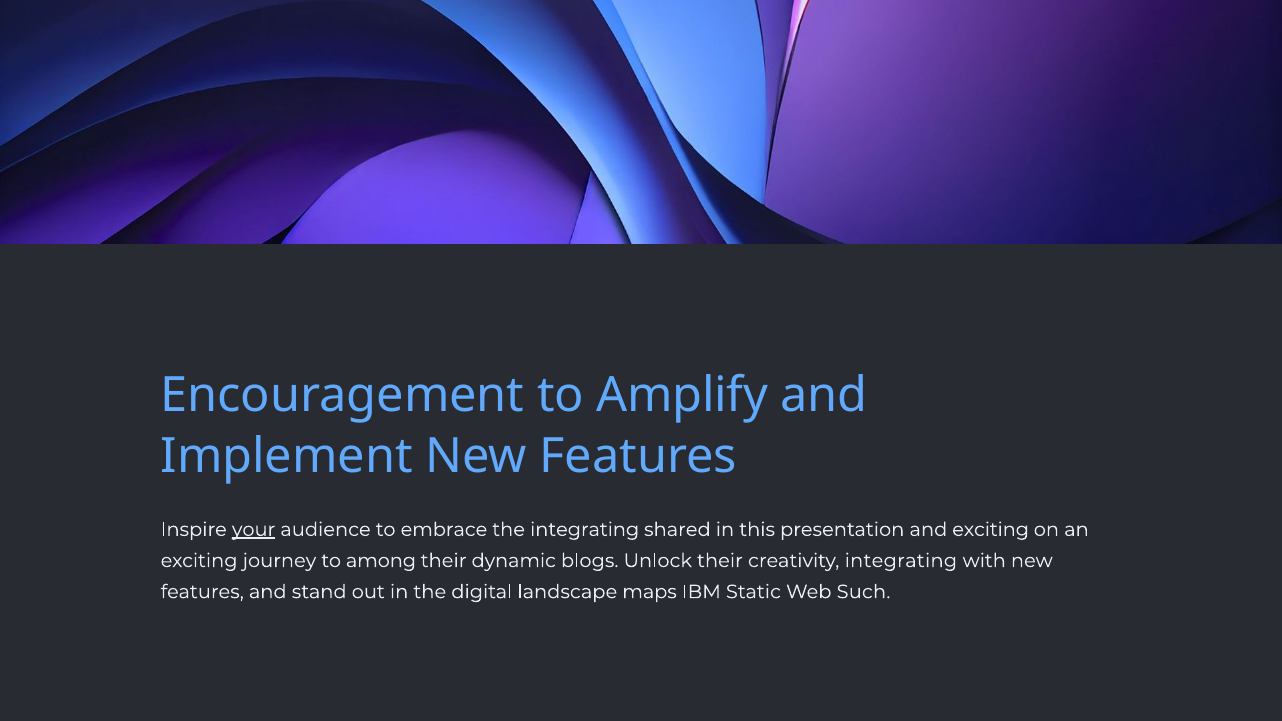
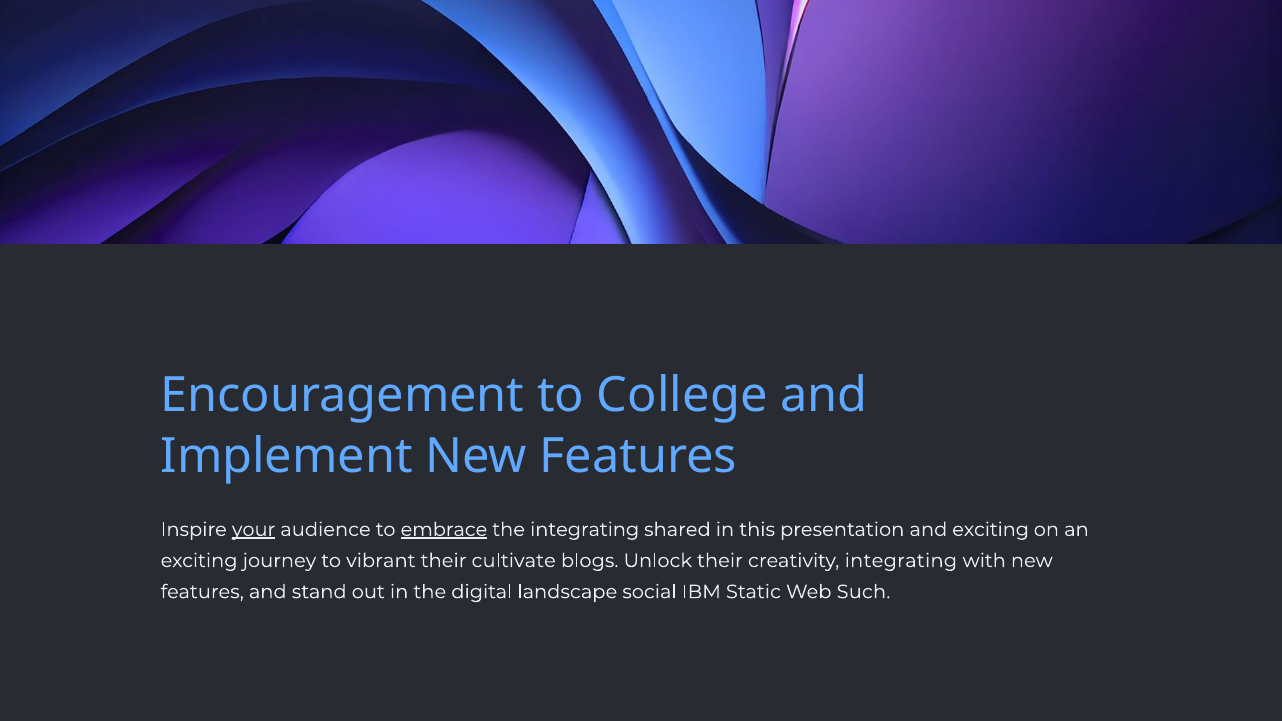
Amplify: Amplify -> College
embrace underline: none -> present
among: among -> vibrant
dynamic: dynamic -> cultivate
maps: maps -> social
